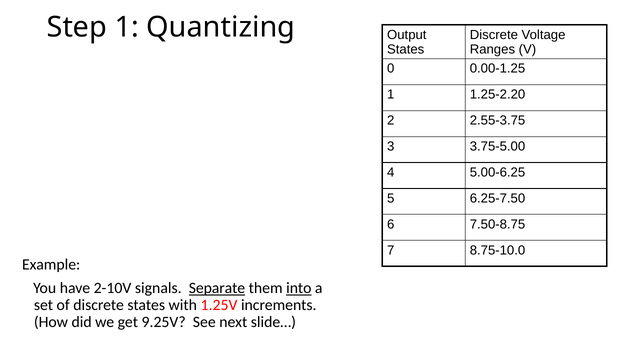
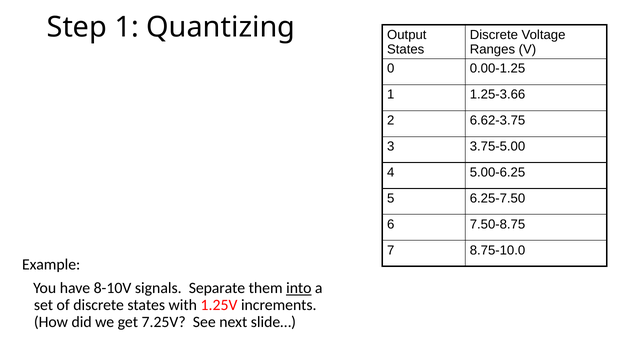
1.25-2.20: 1.25-2.20 -> 1.25-3.66
2.55-3.75: 2.55-3.75 -> 6.62-3.75
2-10V: 2-10V -> 8-10V
Separate underline: present -> none
9.25V: 9.25V -> 7.25V
